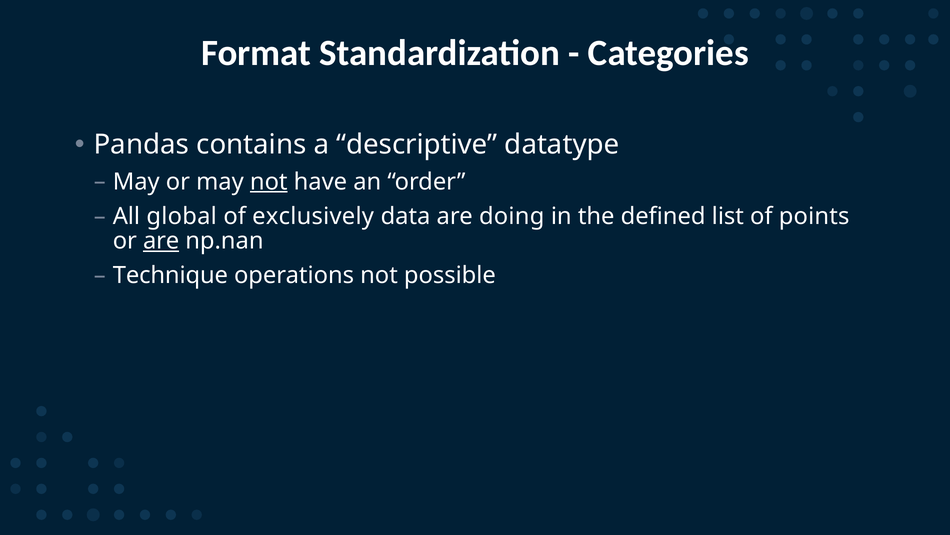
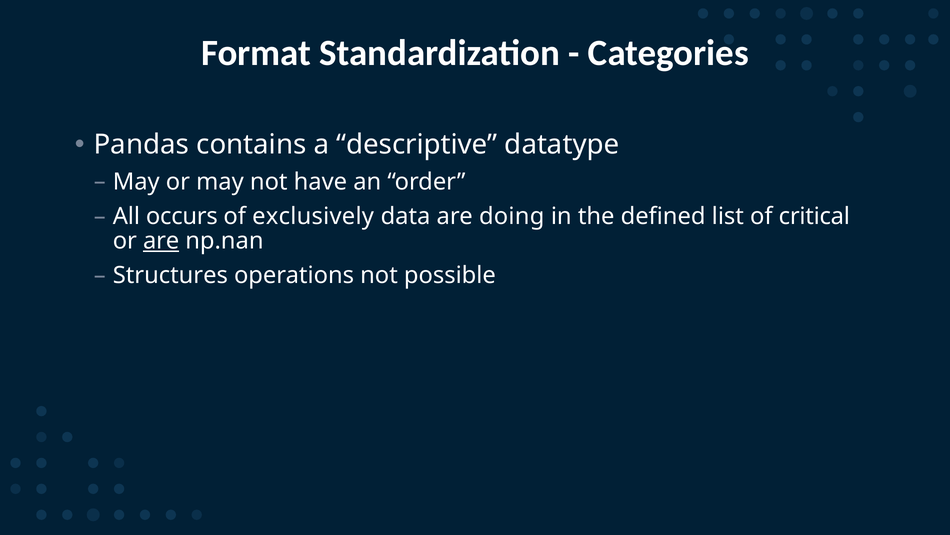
not at (269, 182) underline: present -> none
global: global -> occurs
points: points -> critical
Technique: Technique -> Structures
